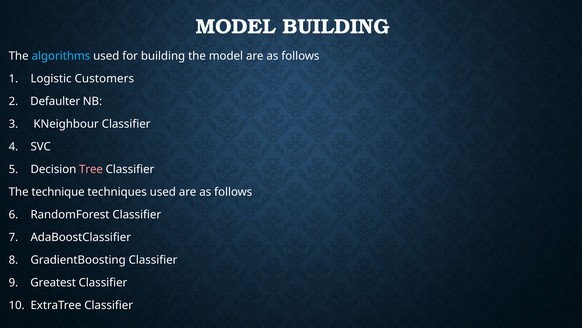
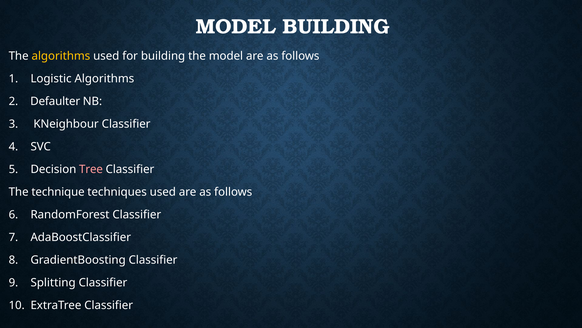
algorithms at (61, 56) colour: light blue -> yellow
Logistic Customers: Customers -> Algorithms
Greatest: Greatest -> Splitting
